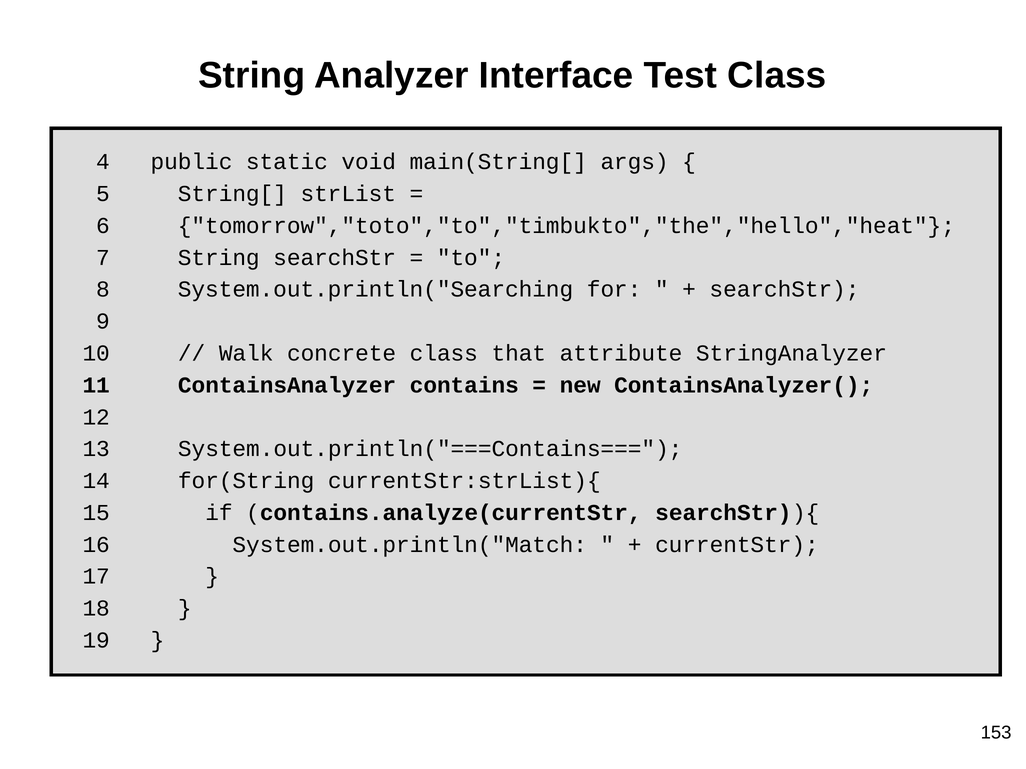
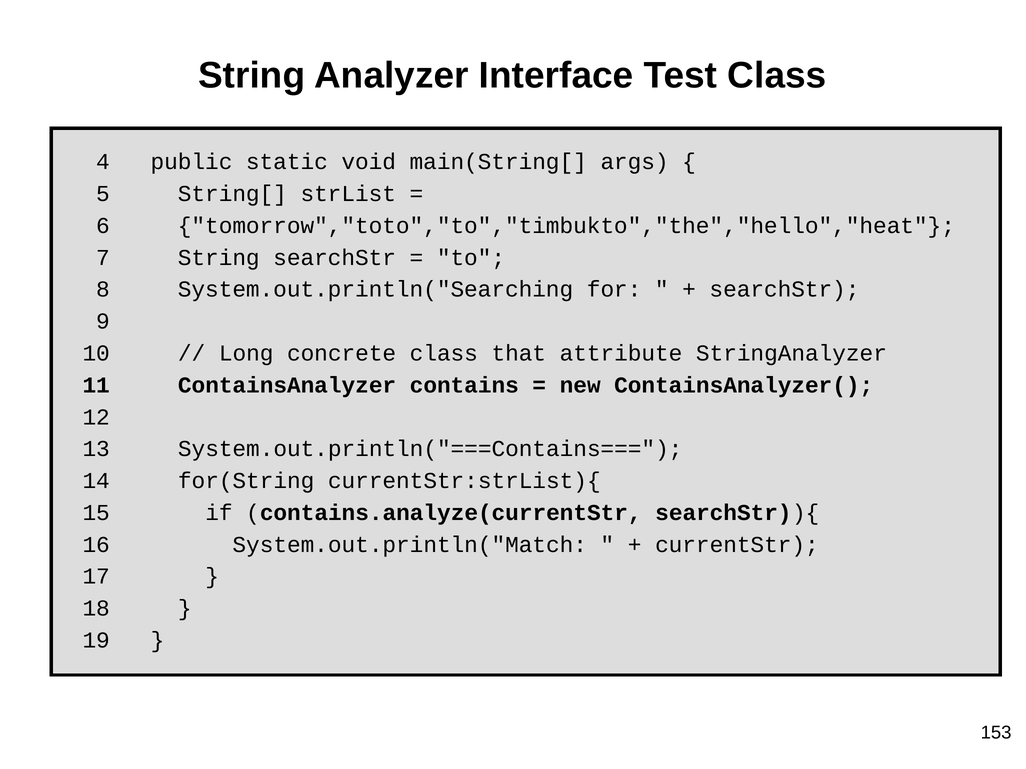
Walk: Walk -> Long
